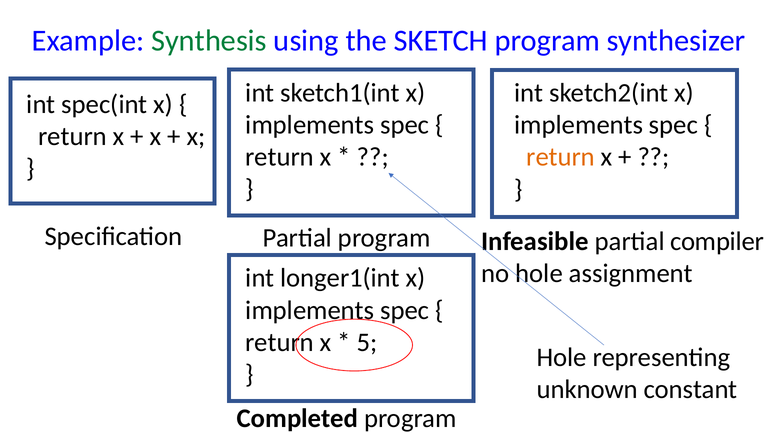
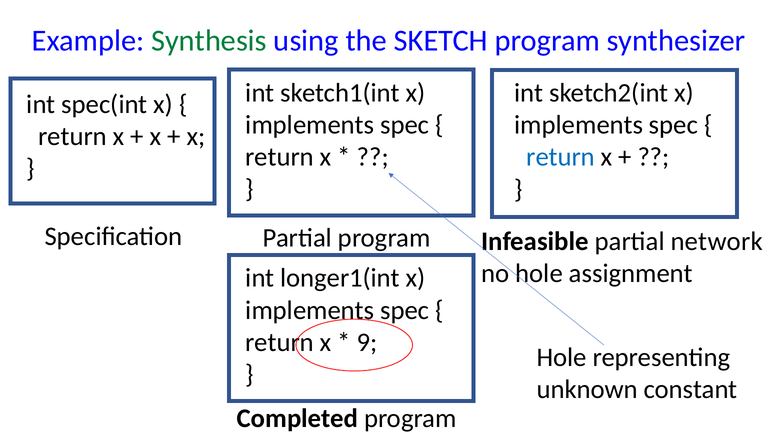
return at (561, 157) colour: orange -> blue
compiler: compiler -> network
5: 5 -> 9
